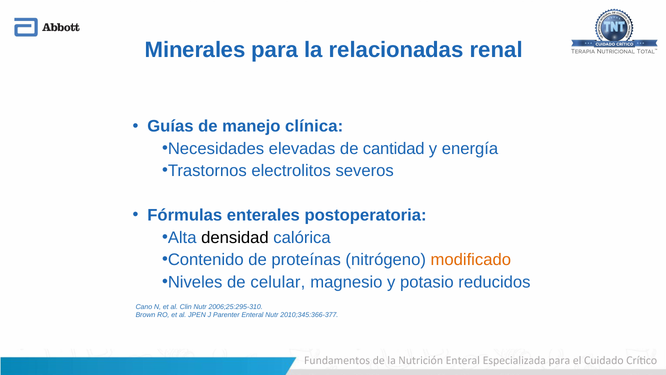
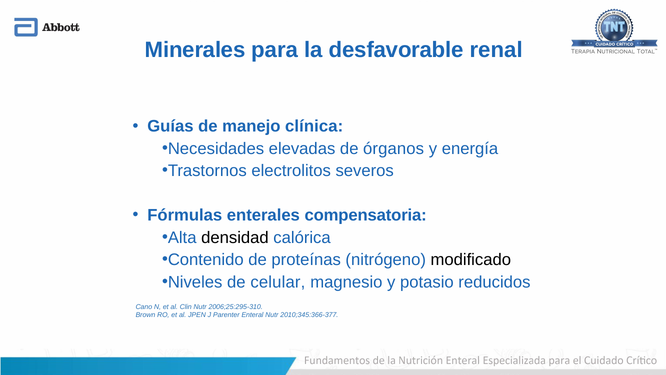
relacionadas: relacionadas -> desfavorable
cantidad: cantidad -> órganos
postoperatoria: postoperatoria -> compensatoria
modificado colour: orange -> black
